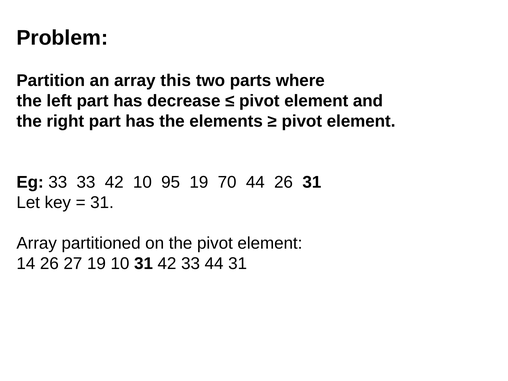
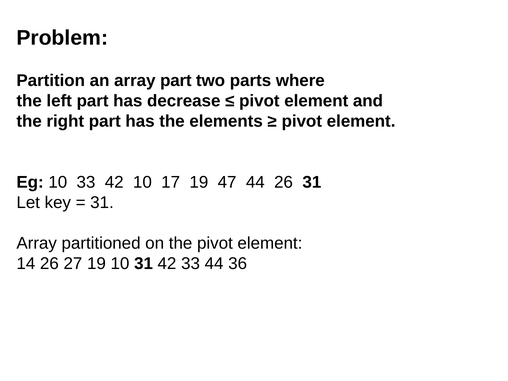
array this: this -> part
Eg 33: 33 -> 10
95: 95 -> 17
70: 70 -> 47
44 31: 31 -> 36
